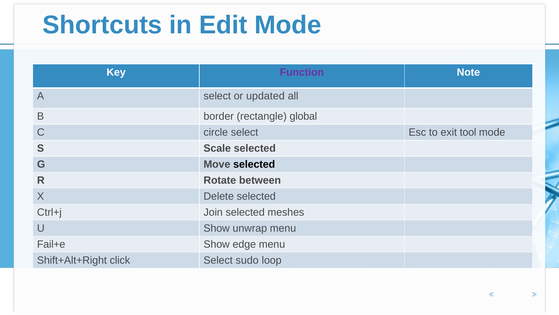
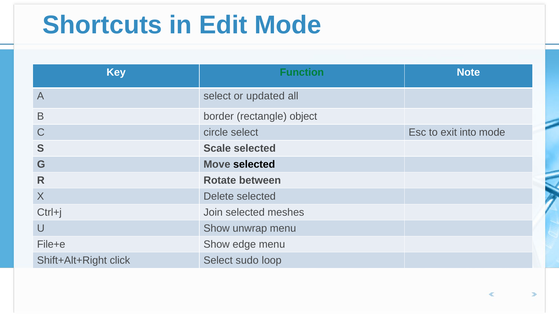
Function colour: purple -> green
global: global -> object
tool: tool -> into
Fail+e: Fail+e -> File+e
